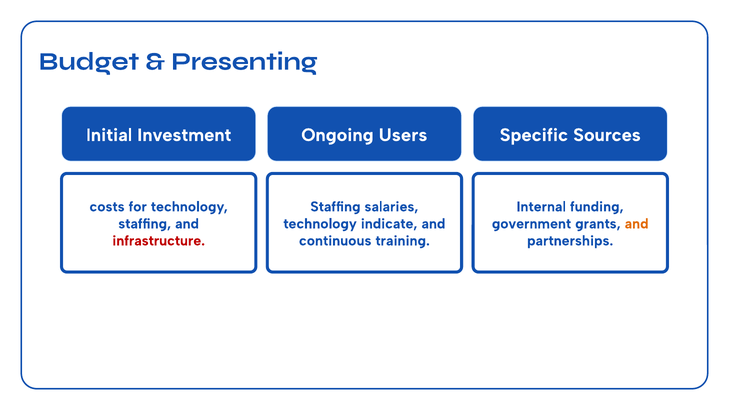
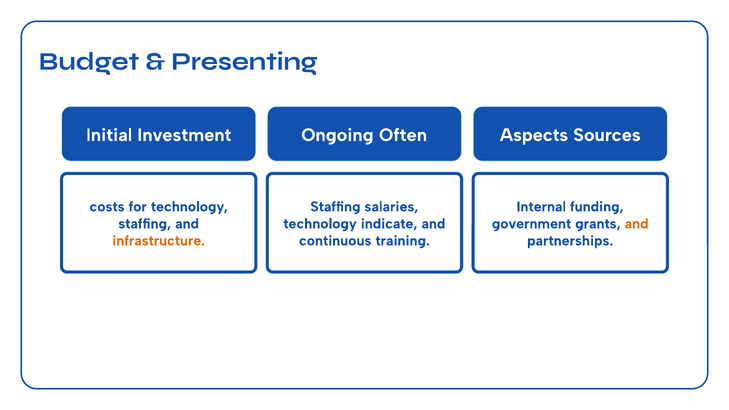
Users: Users -> Often
Specific: Specific -> Aspects
infrastructure colour: red -> orange
